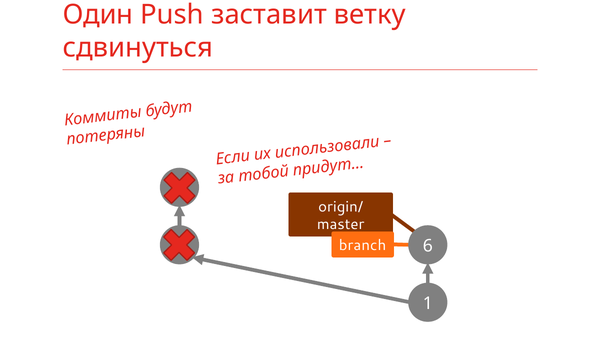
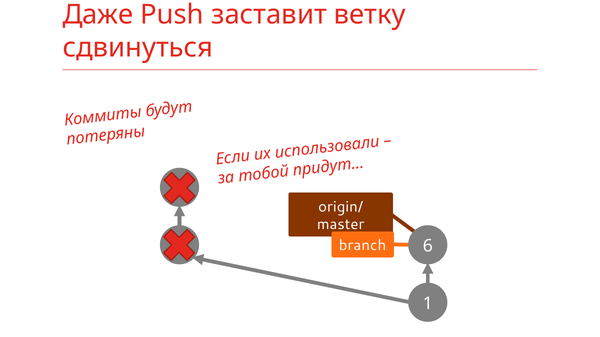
Один: Один -> Даже
